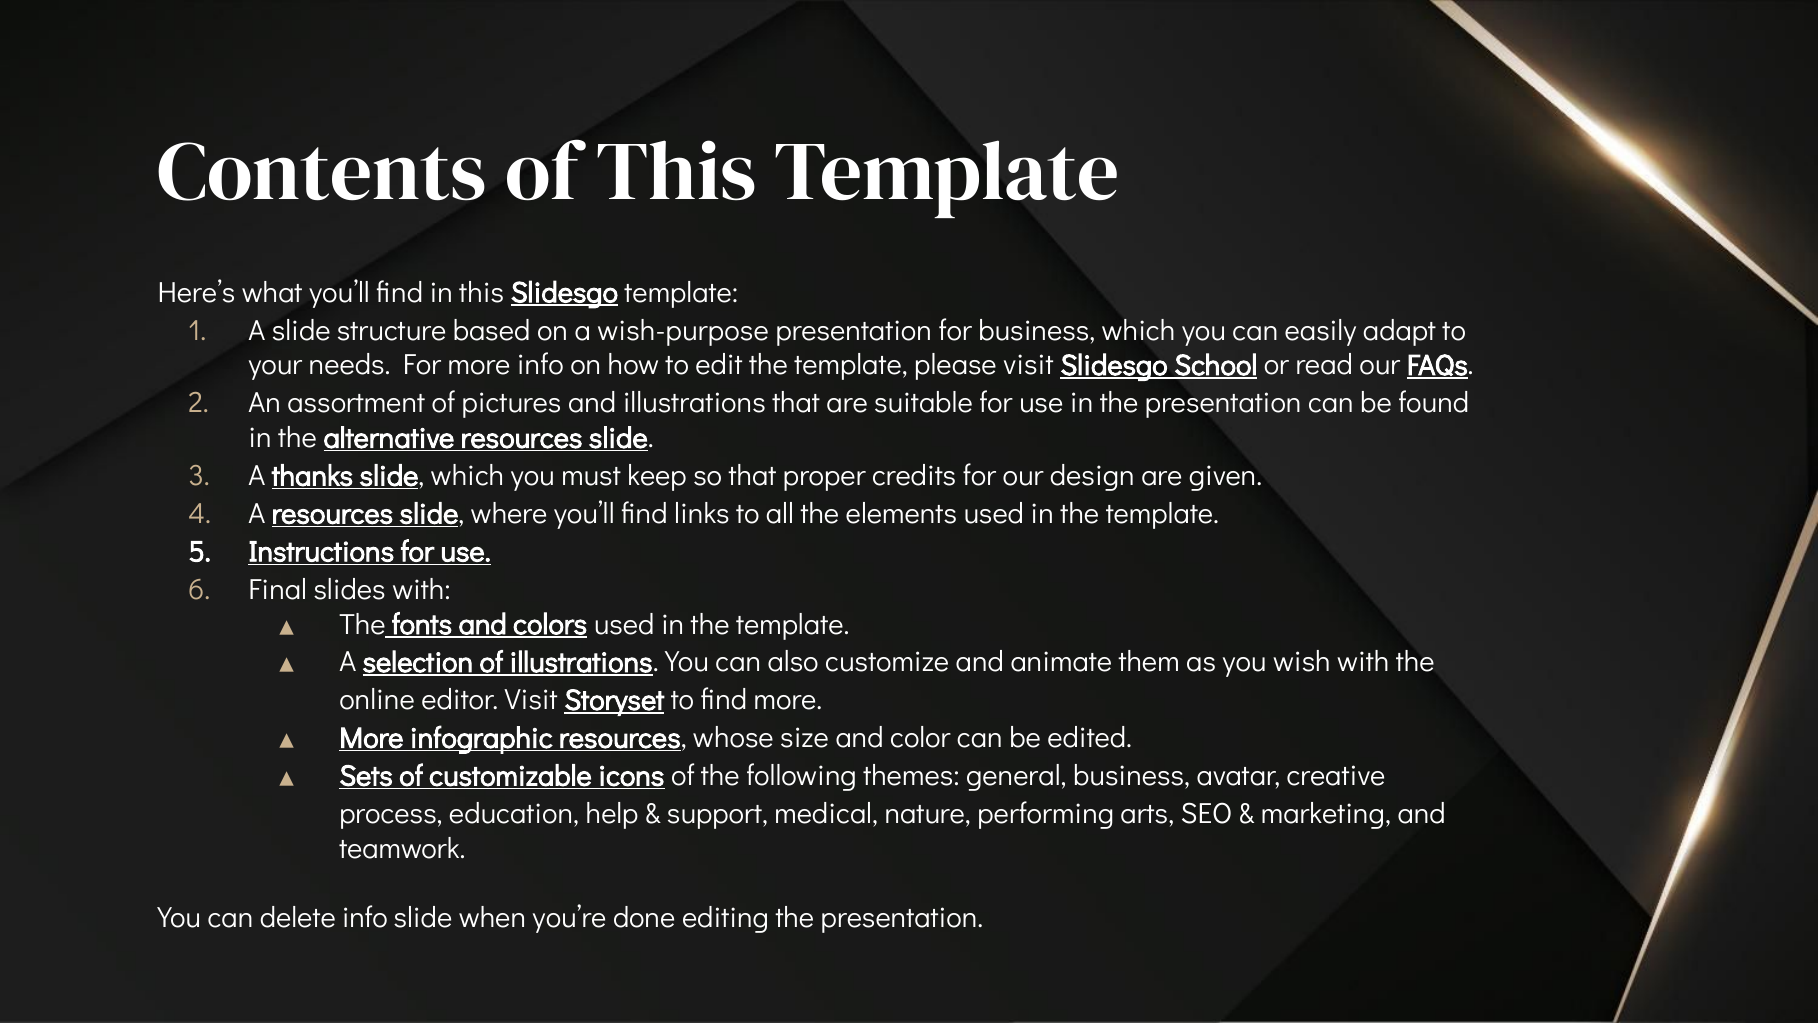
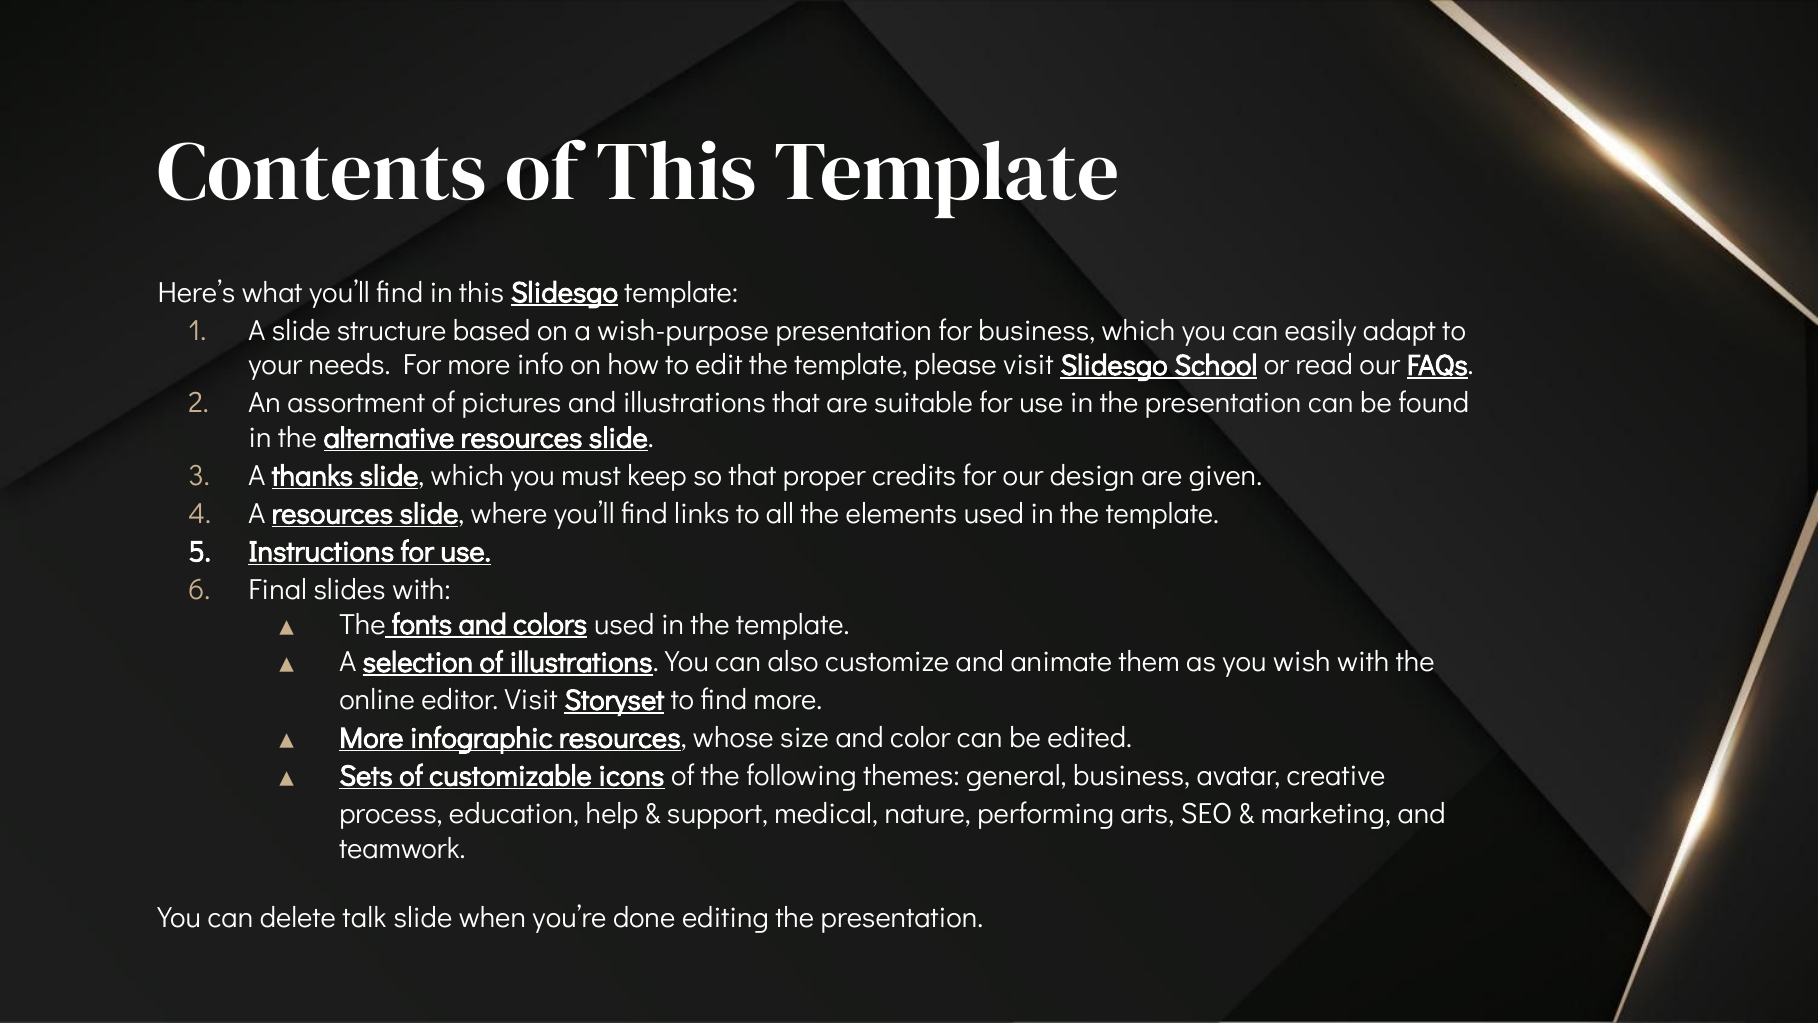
delete info: info -> talk
